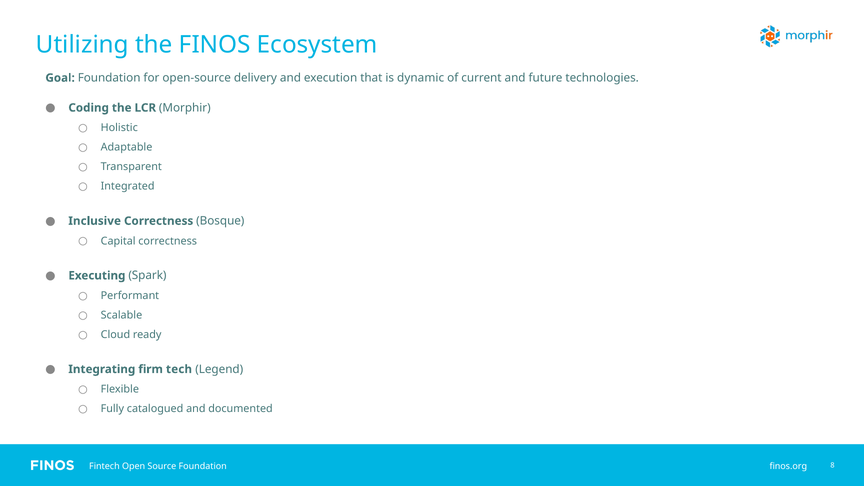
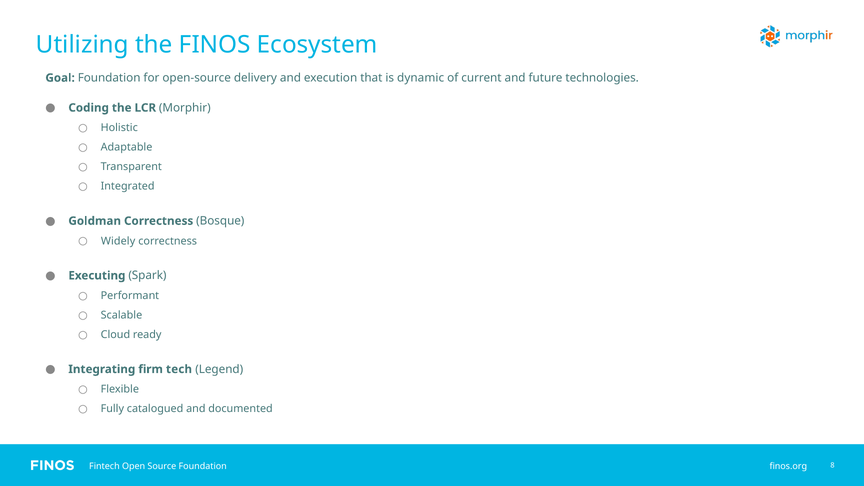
Inclusive: Inclusive -> Goldman
Capital: Capital -> Widely
